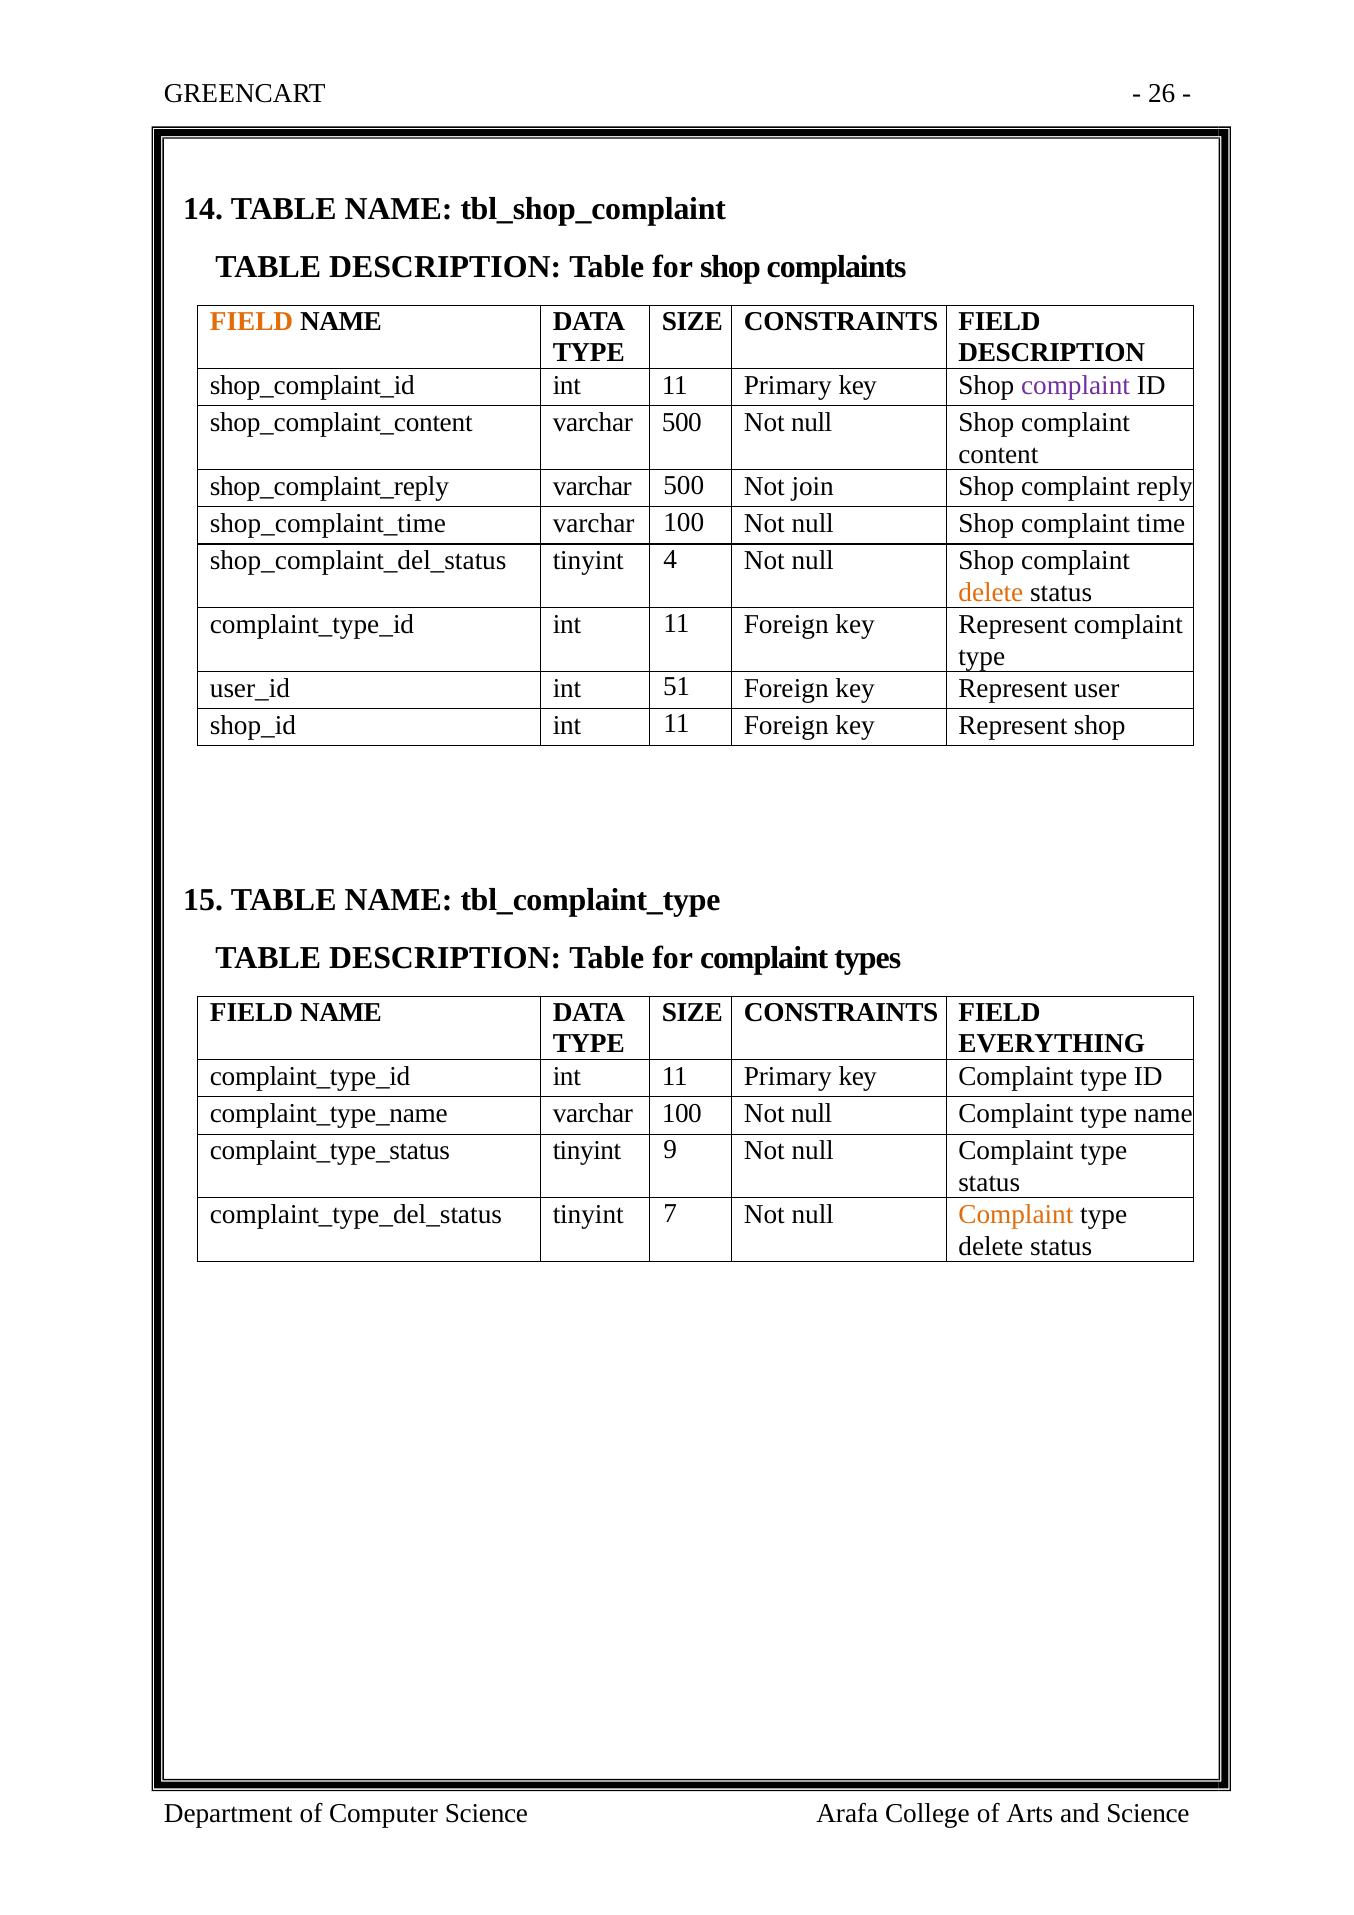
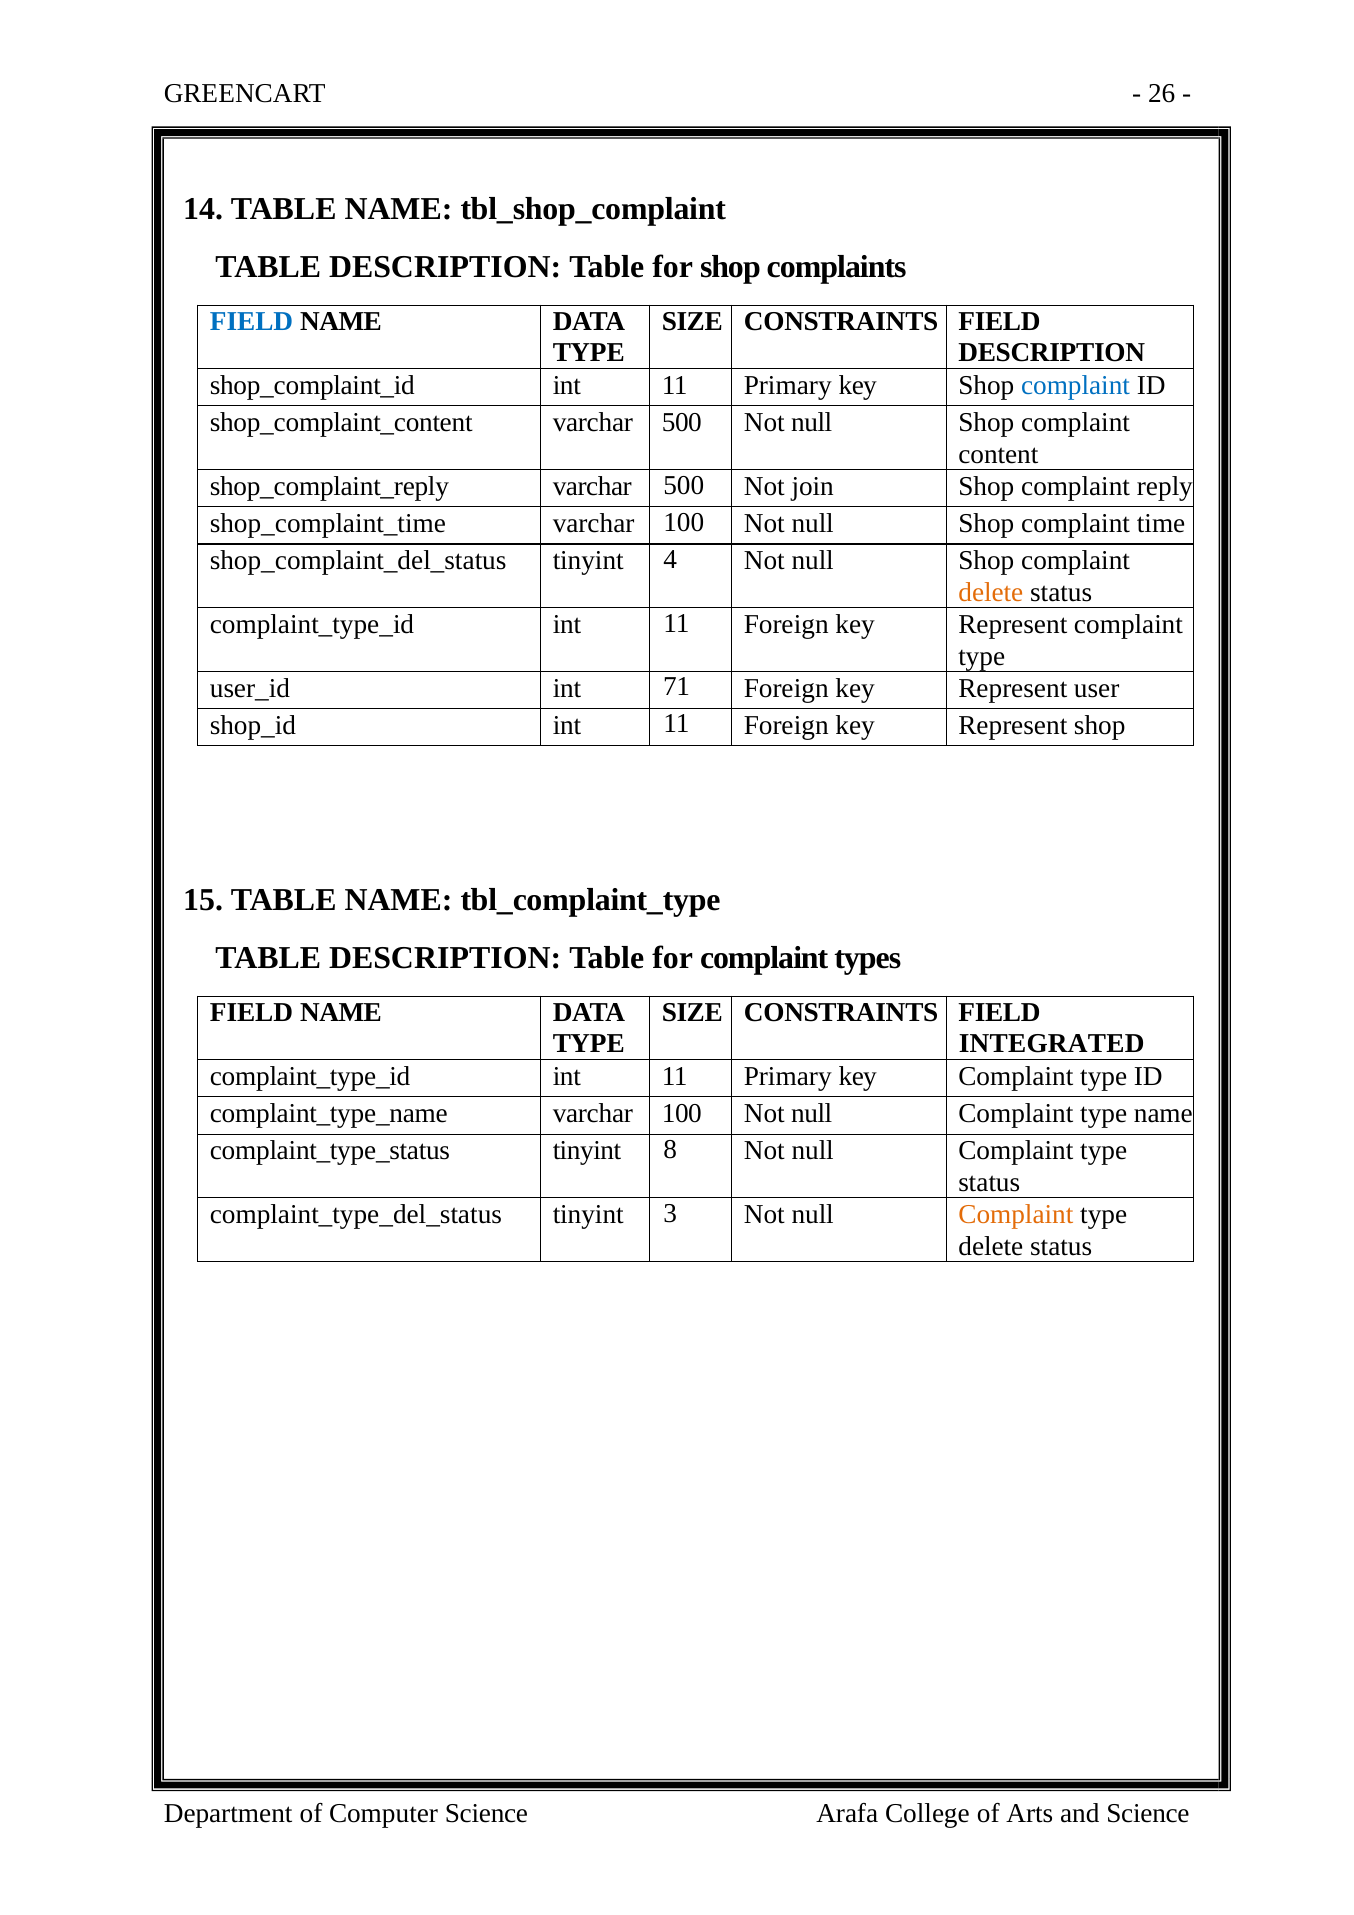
FIELD at (252, 322) colour: orange -> blue
complaint at (1076, 386) colour: purple -> blue
51: 51 -> 71
EVERYTHING: EVERYTHING -> INTEGRATED
9: 9 -> 8
7: 7 -> 3
